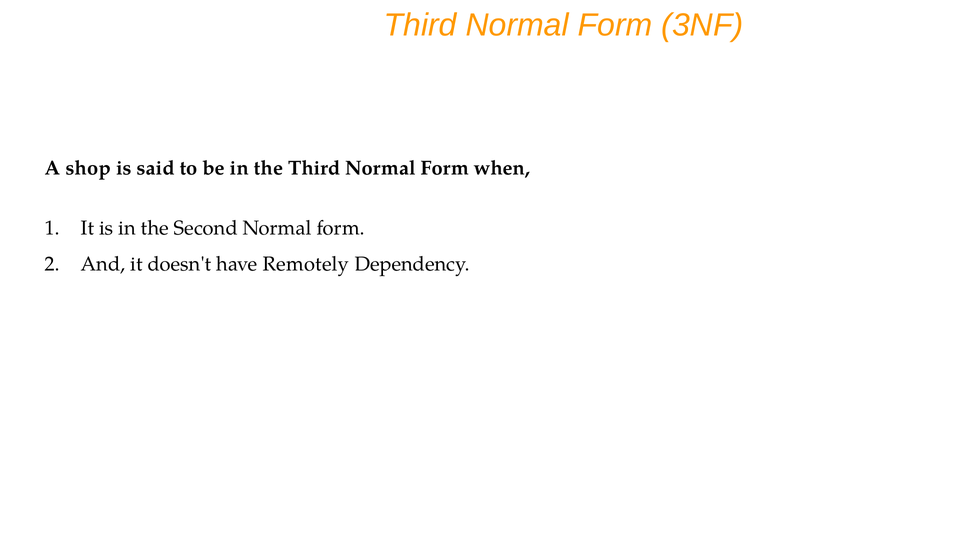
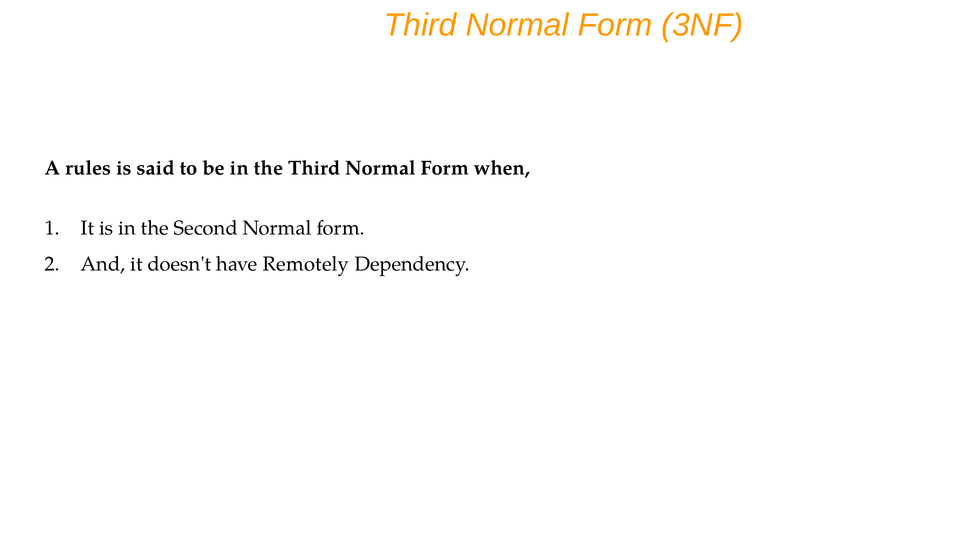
shop: shop -> rules
